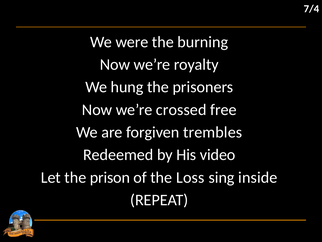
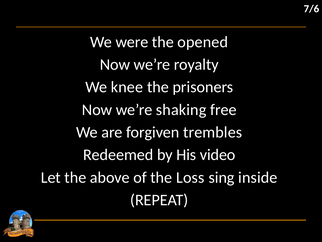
7/4: 7/4 -> 7/6
burning: burning -> opened
hung: hung -> knee
crossed: crossed -> shaking
prison: prison -> above
